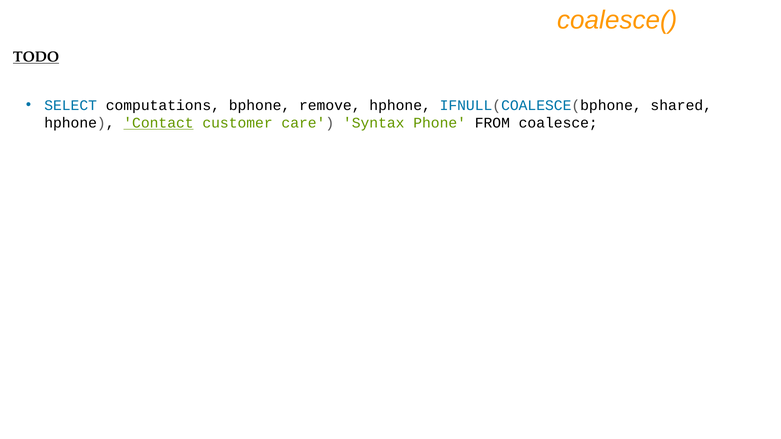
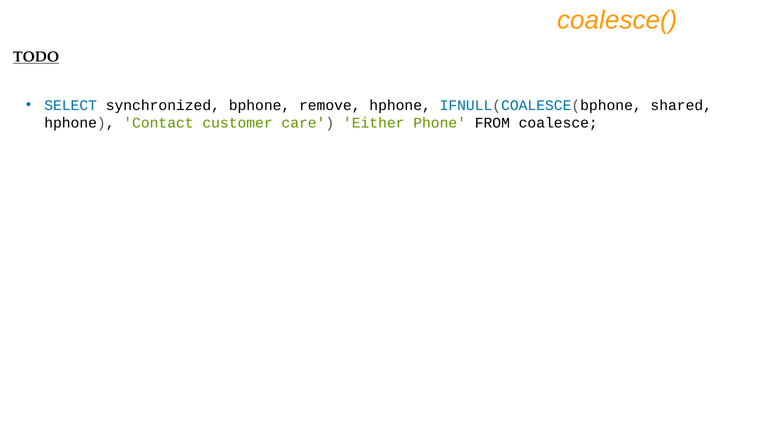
computations: computations -> synchronized
Contact underline: present -> none
Syntax: Syntax -> Either
